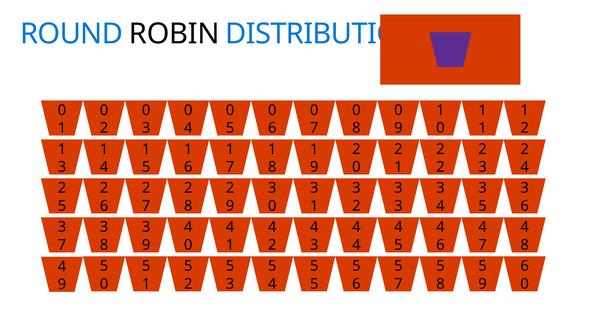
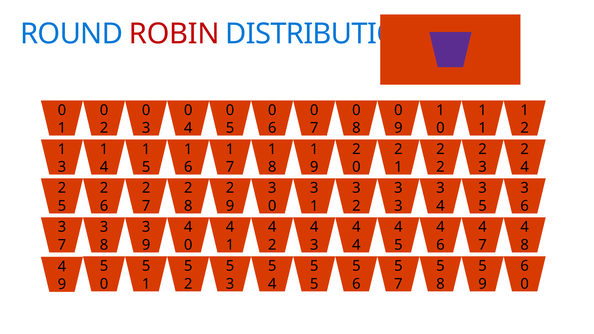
ROBIN colour: black -> red
